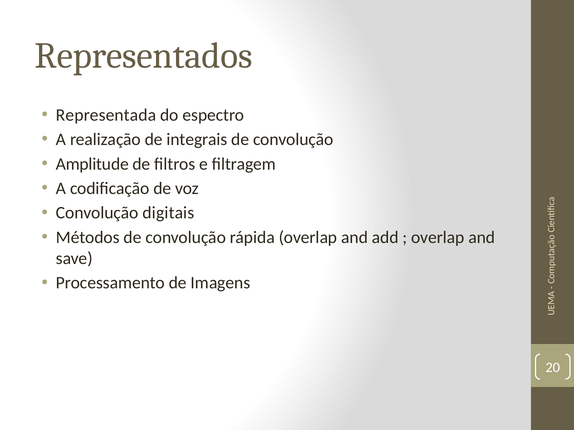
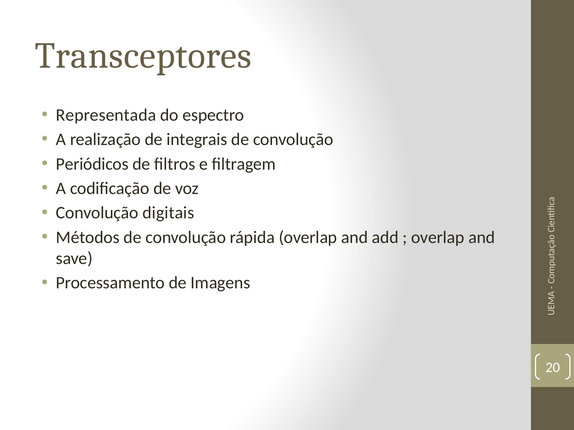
Representados: Representados -> Transceptores
Amplitude: Amplitude -> Periódicos
